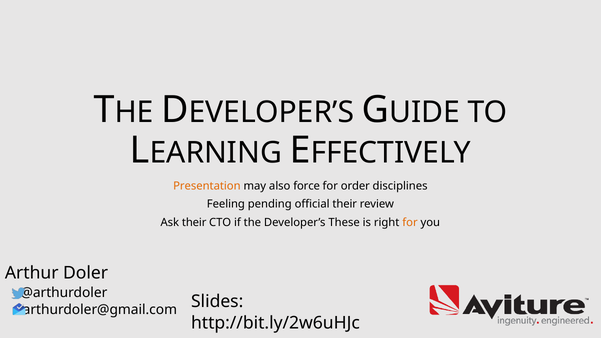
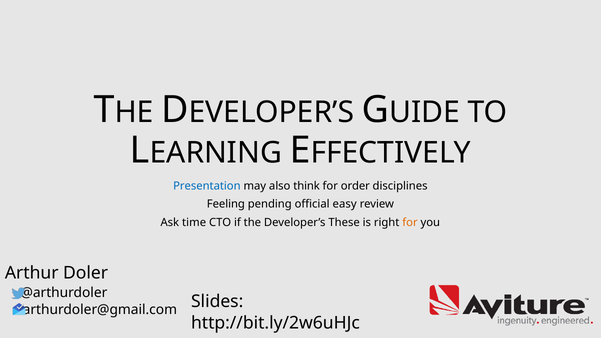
Presentation colour: orange -> blue
force: force -> think
official their: their -> easy
Ask their: their -> time
